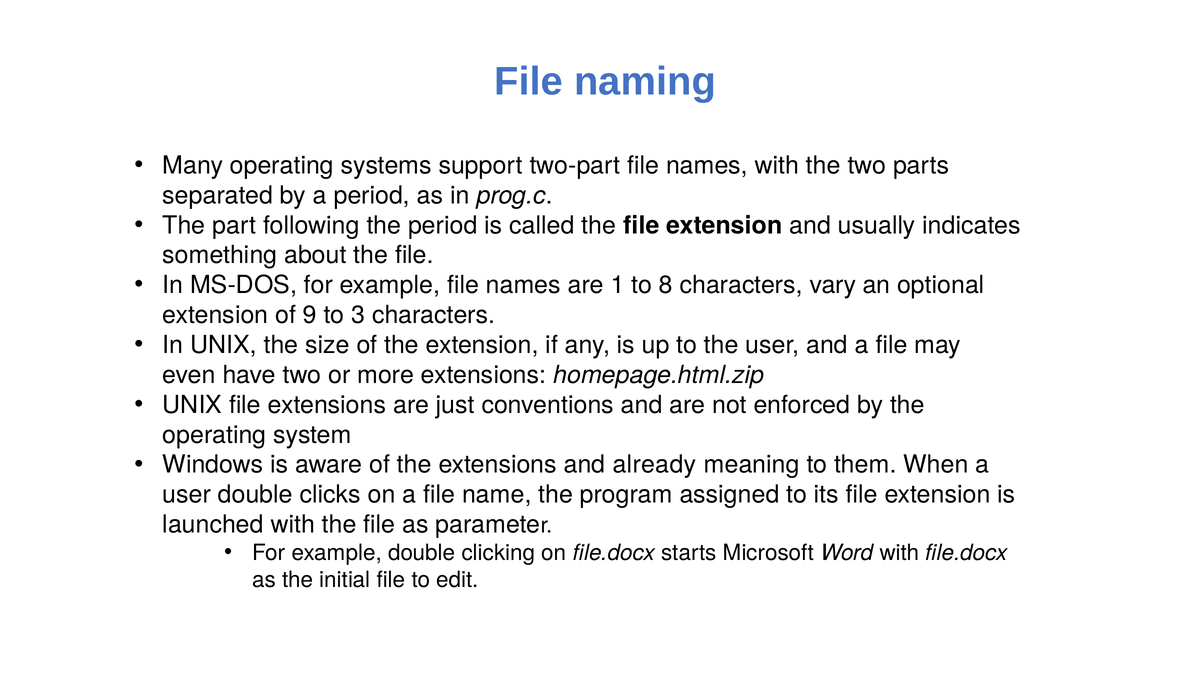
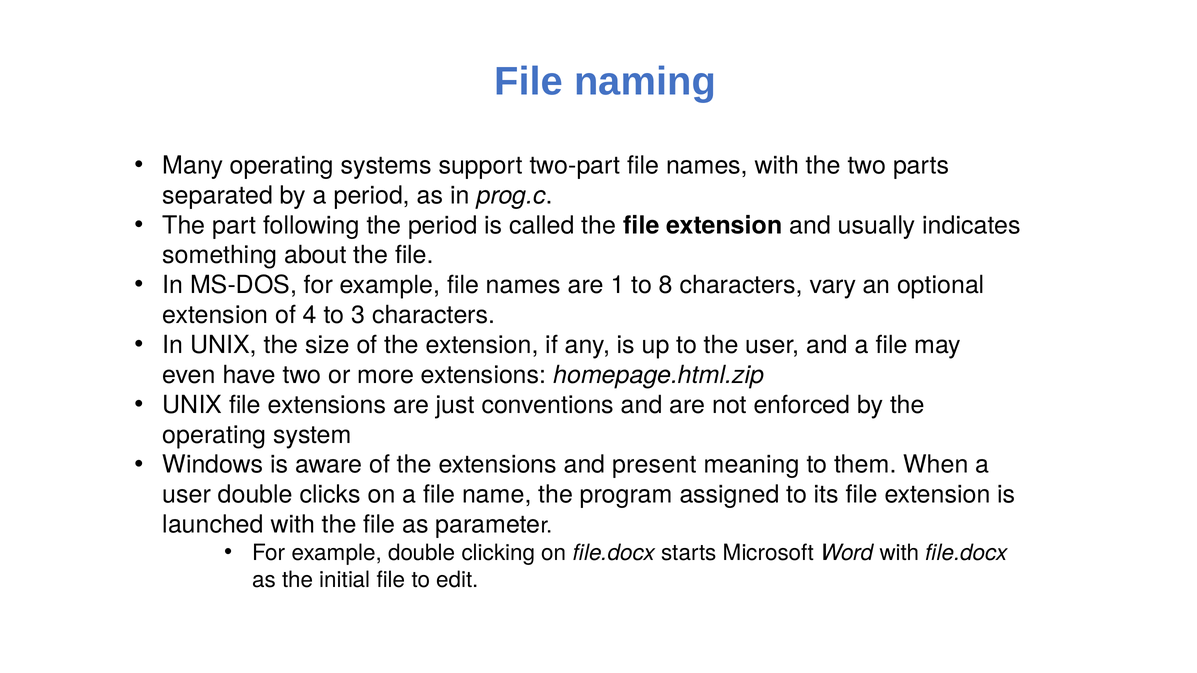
9: 9 -> 4
already: already -> present
